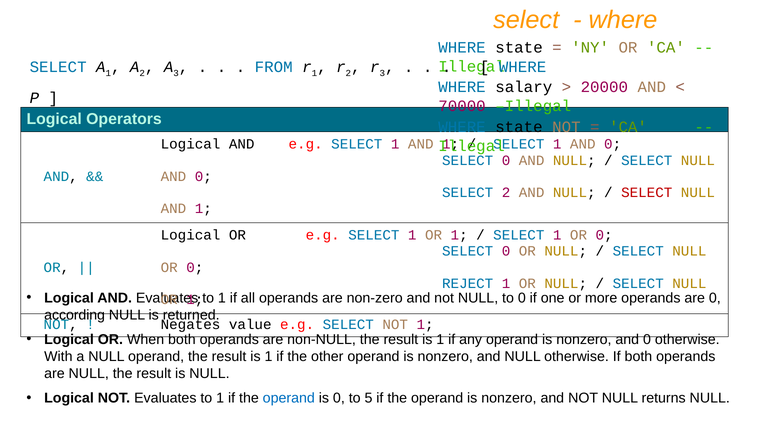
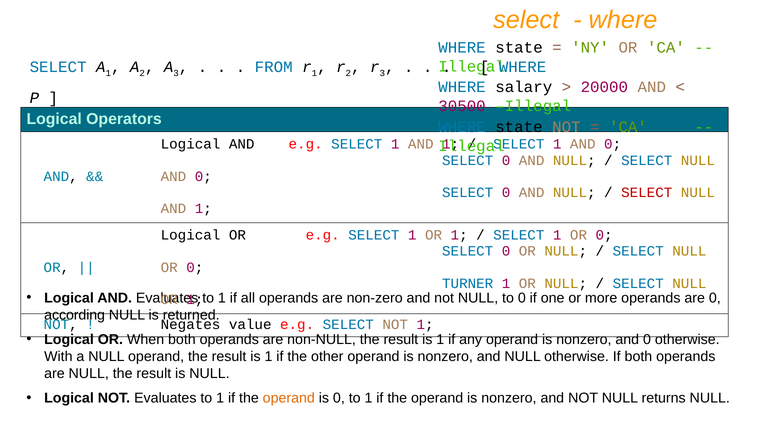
70000: 70000 -> 30500
2 at (506, 193): 2 -> 0
REJECT: REJECT -> TURNER
operand at (289, 398) colour: blue -> orange
0 to 5: 5 -> 1
